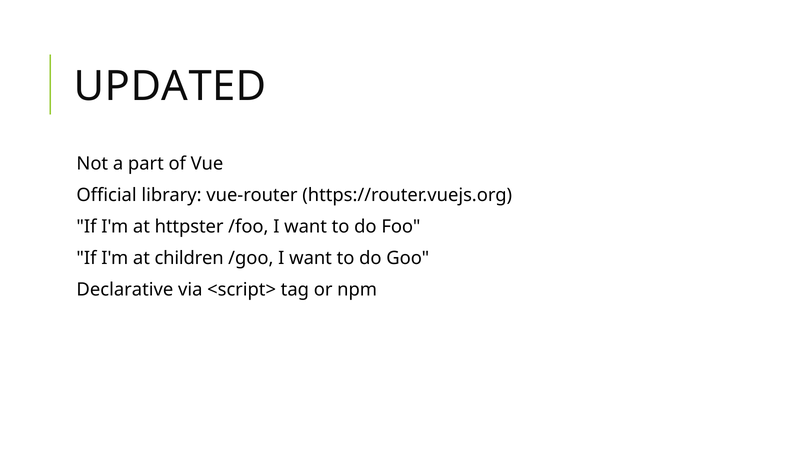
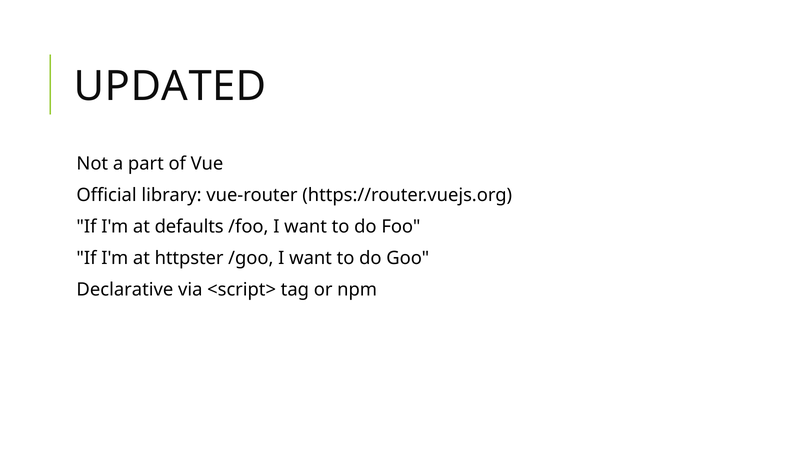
httpster: httpster -> defaults
children: children -> httpster
